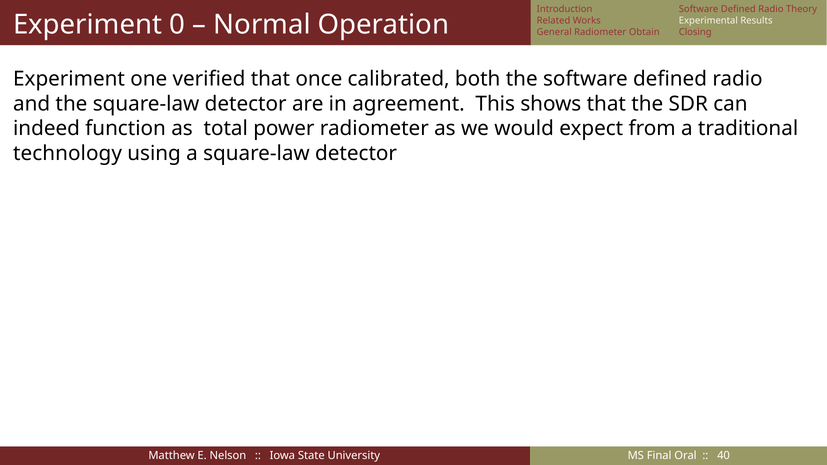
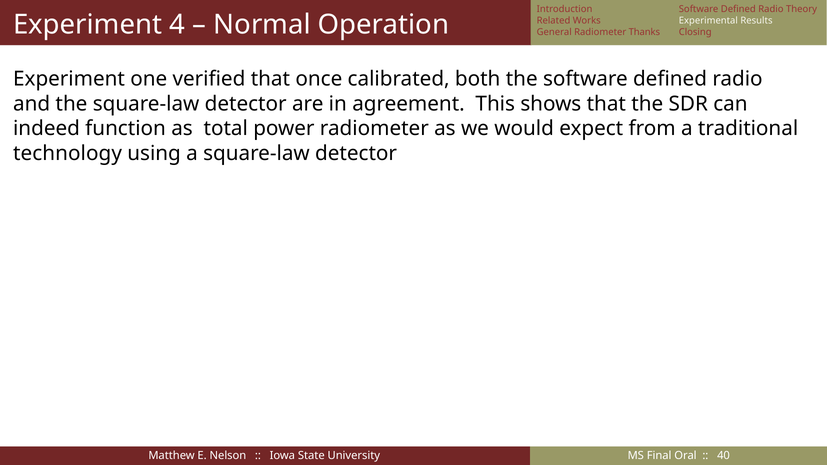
0: 0 -> 4
Obtain: Obtain -> Thanks
